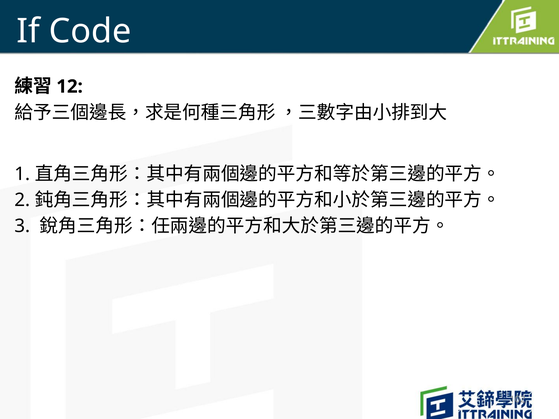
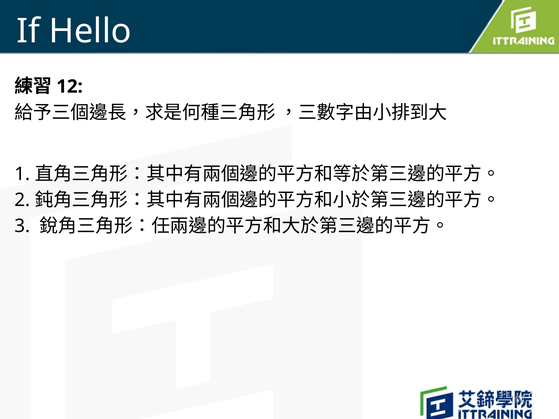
Code: Code -> Hello
